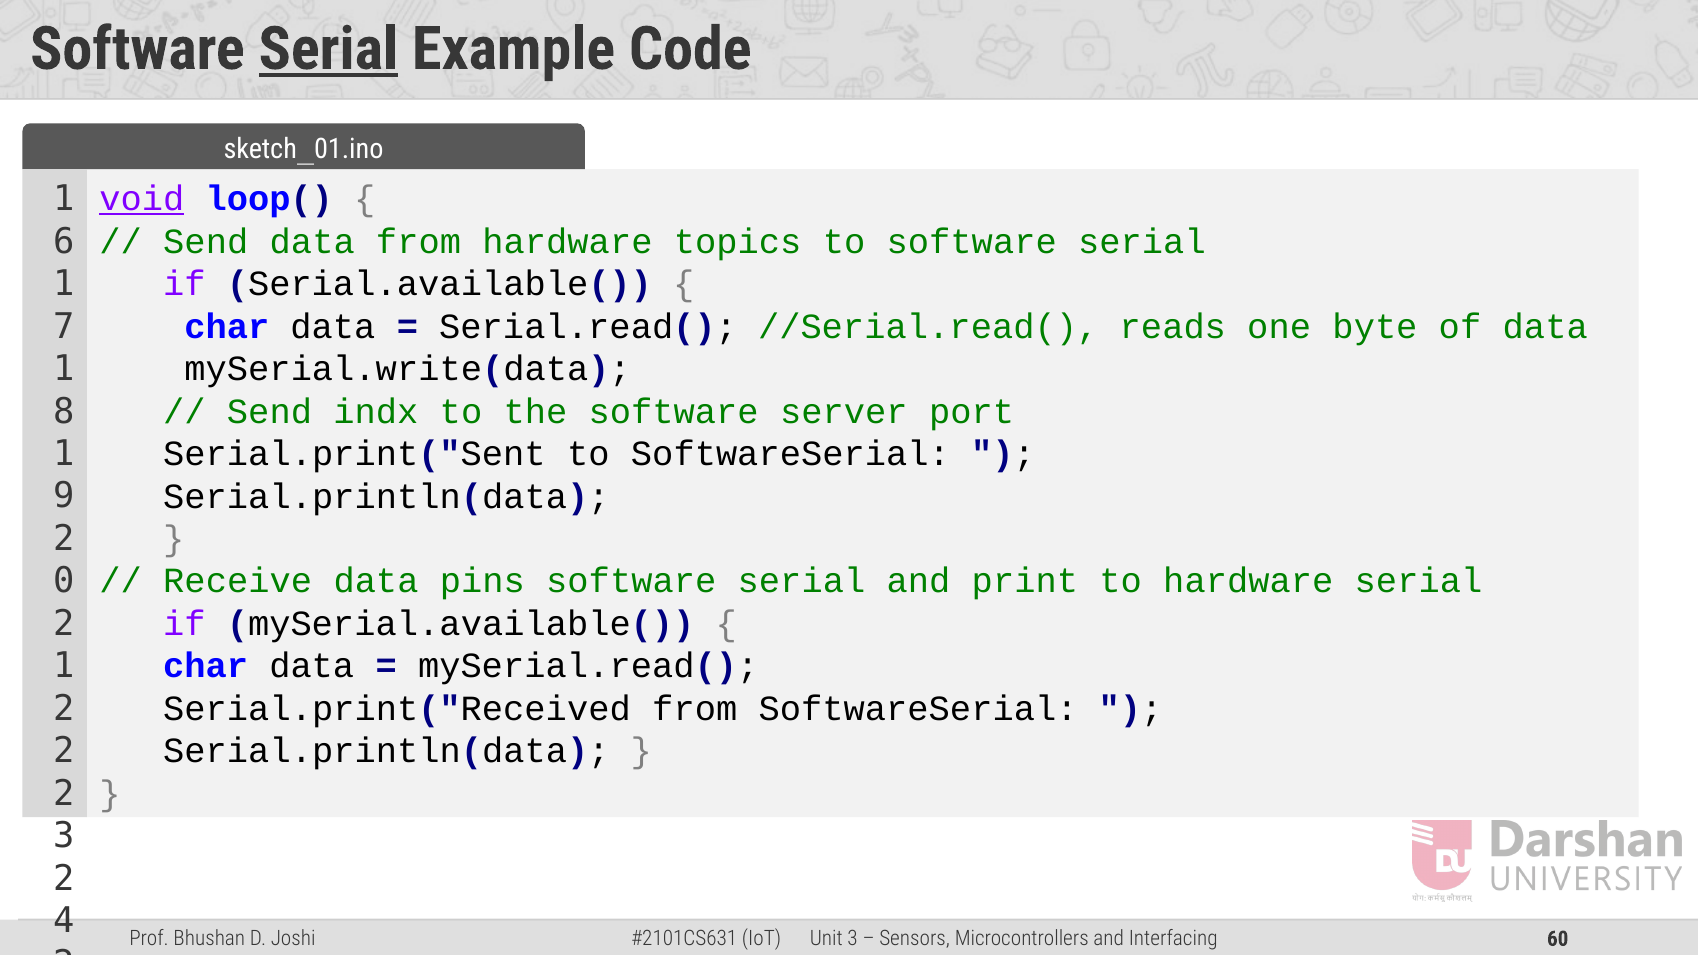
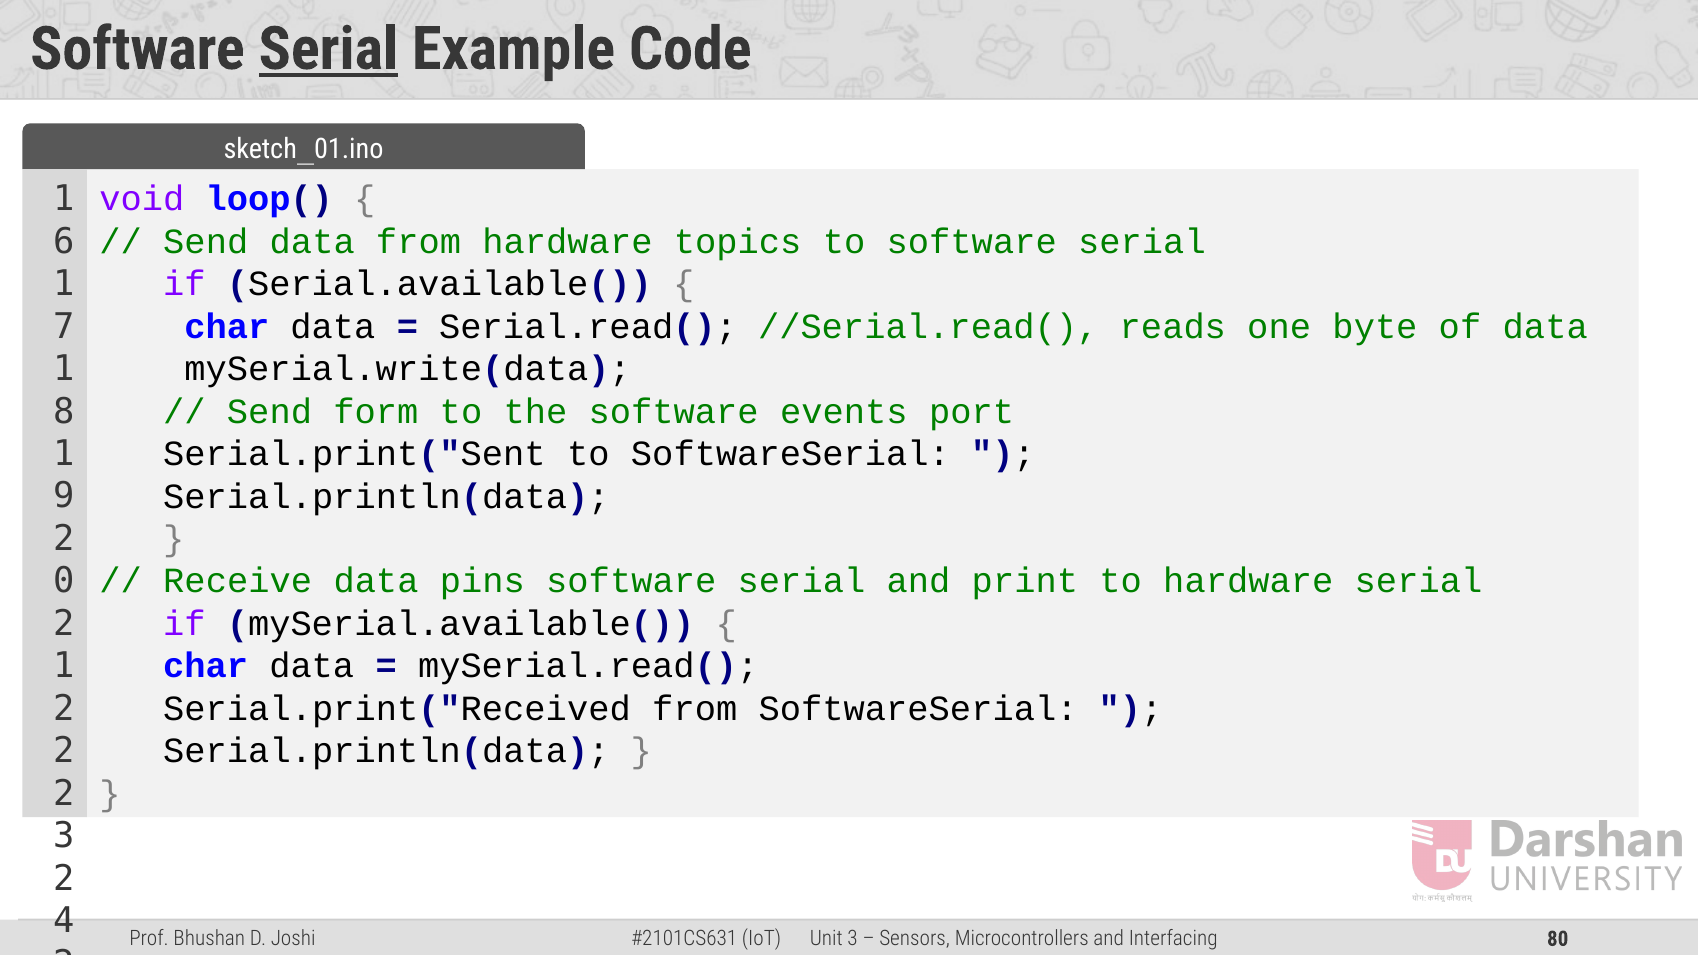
void underline: present -> none
indx: indx -> form
server: server -> events
60: 60 -> 80
